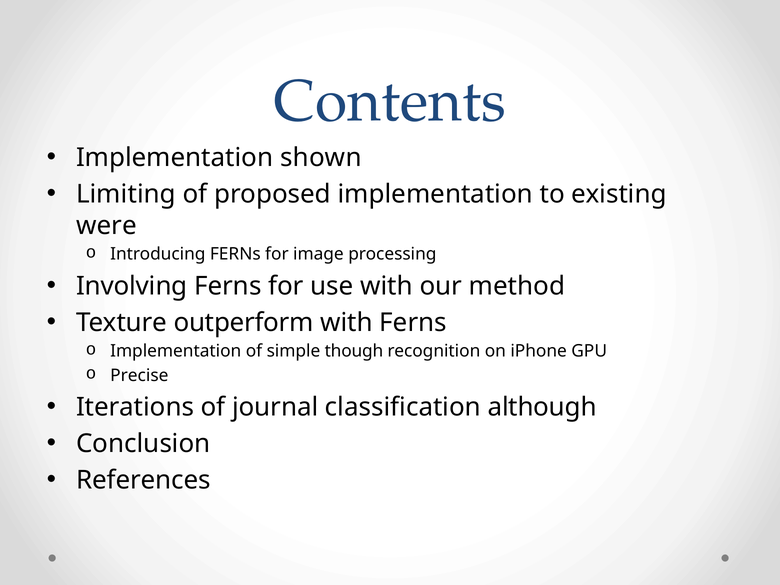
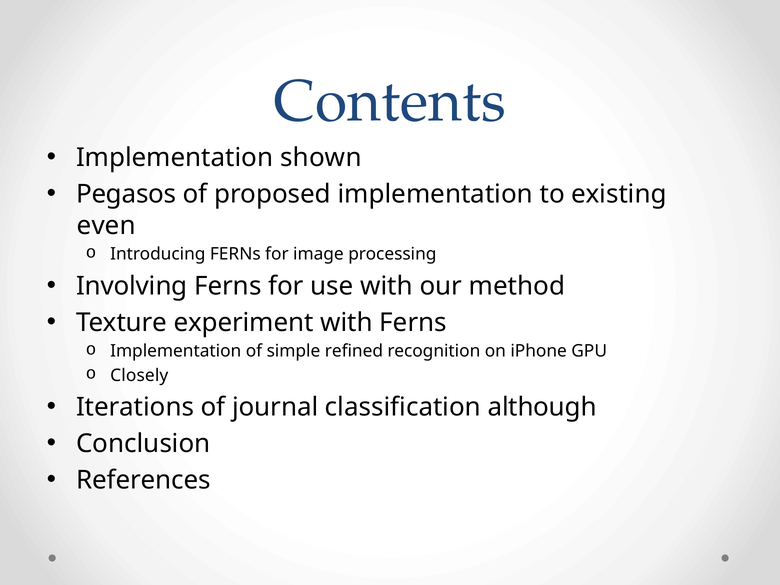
Limiting: Limiting -> Pegasos
were: were -> even
outperform: outperform -> experiment
though: though -> refined
Precise: Precise -> Closely
